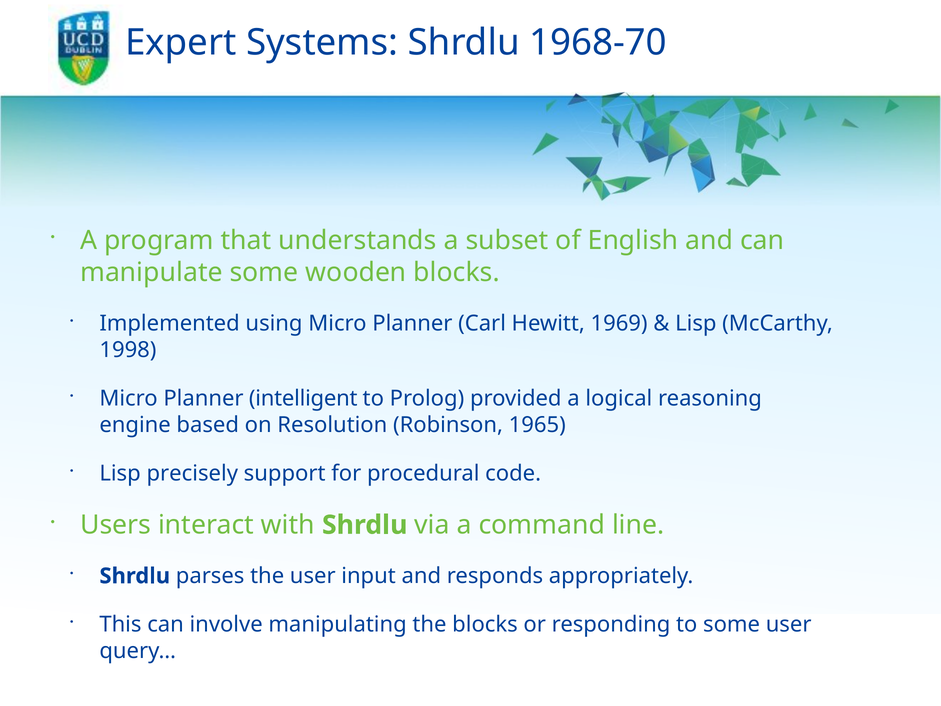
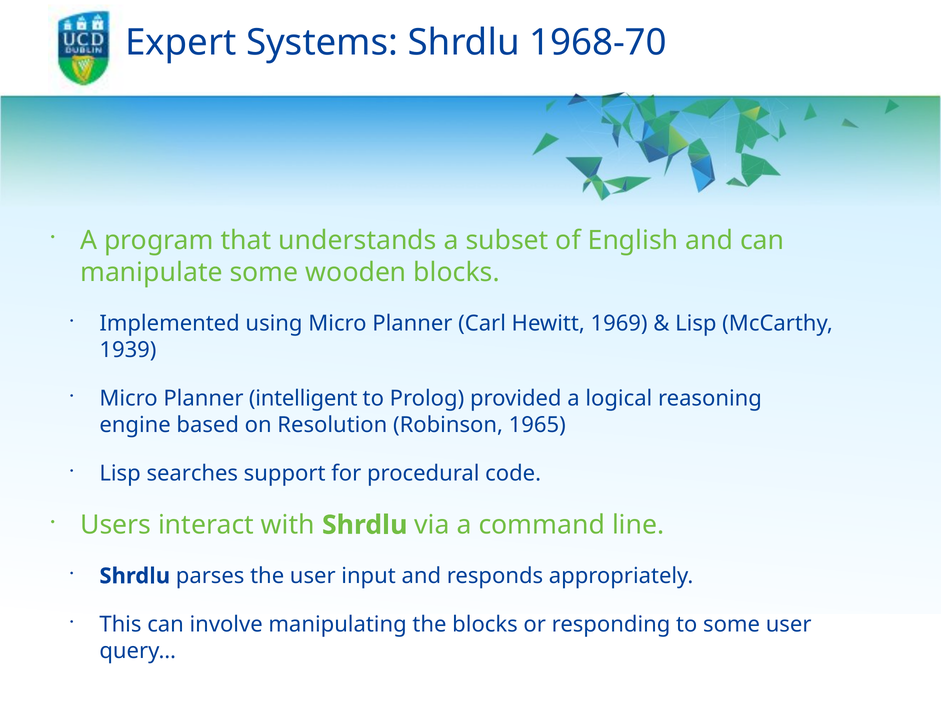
1998: 1998 -> 1939
precisely: precisely -> searches
